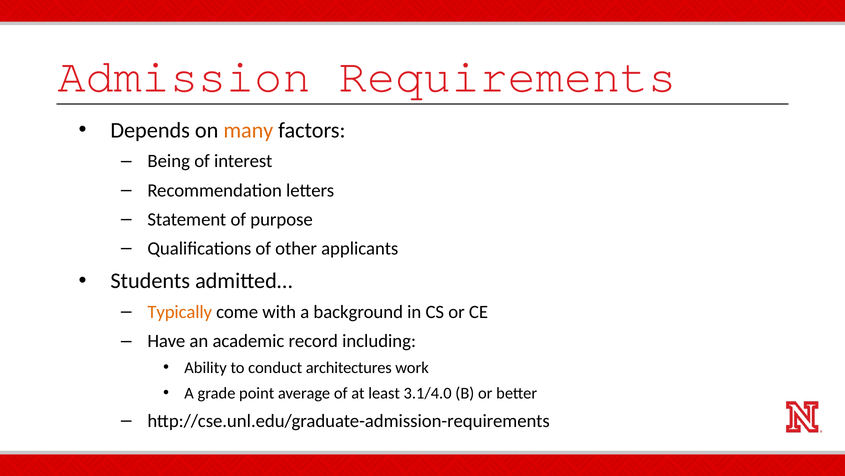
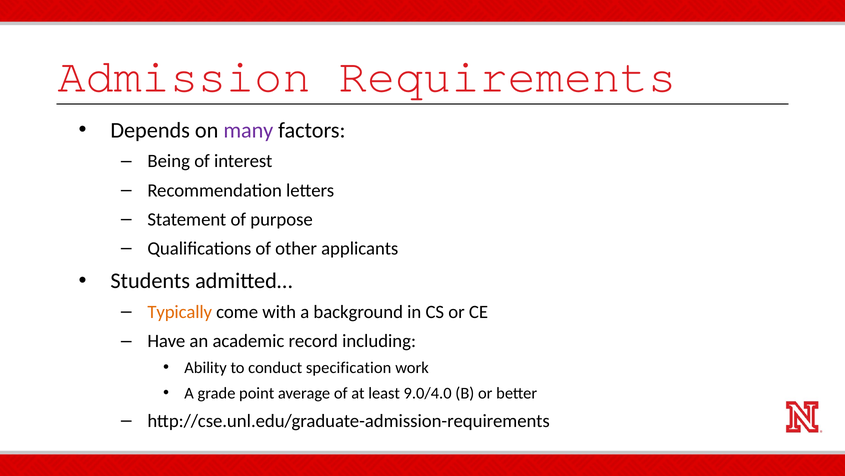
many colour: orange -> purple
architectures: architectures -> specification
3.1/4.0: 3.1/4.0 -> 9.0/4.0
